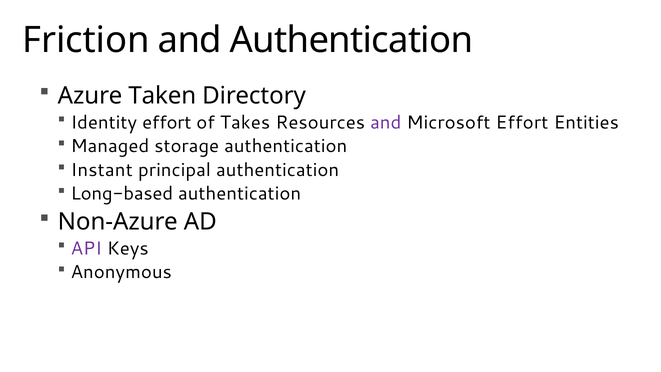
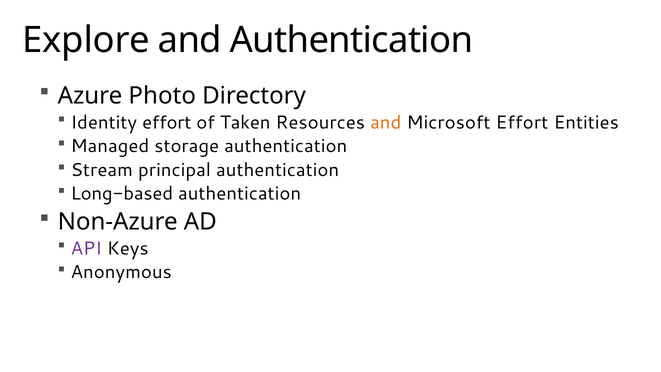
Friction: Friction -> Explore
Taken: Taken -> Photo
Takes: Takes -> Taken
and at (386, 122) colour: purple -> orange
Instant: Instant -> Stream
